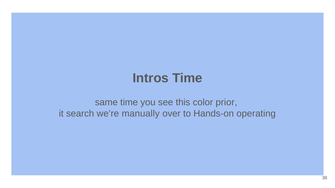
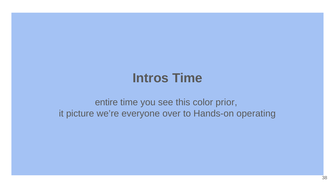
same: same -> entire
search: search -> picture
manually: manually -> everyone
